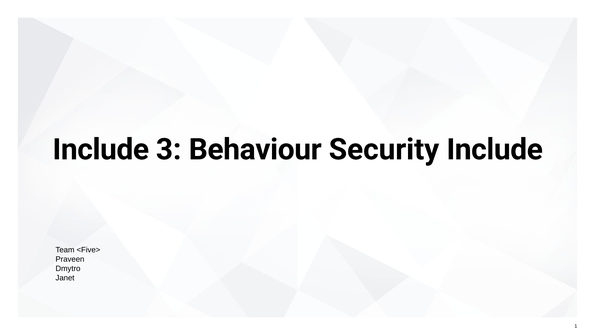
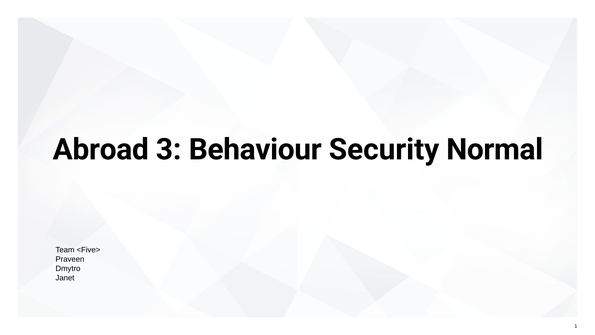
Include at (101, 149): Include -> Abroad
Security Include: Include -> Normal
